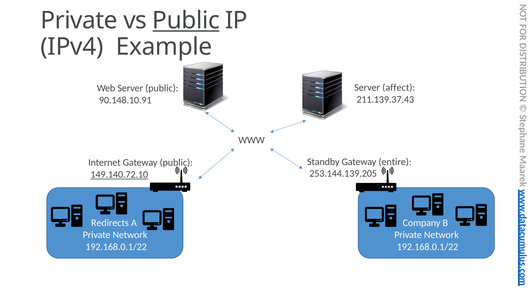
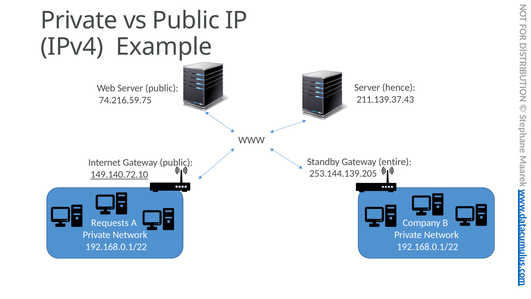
Public at (186, 20) underline: present -> none
affect: affect -> hence
90.148.10.91: 90.148.10.91 -> 74.216.59.75
Redirects: Redirects -> Requests
